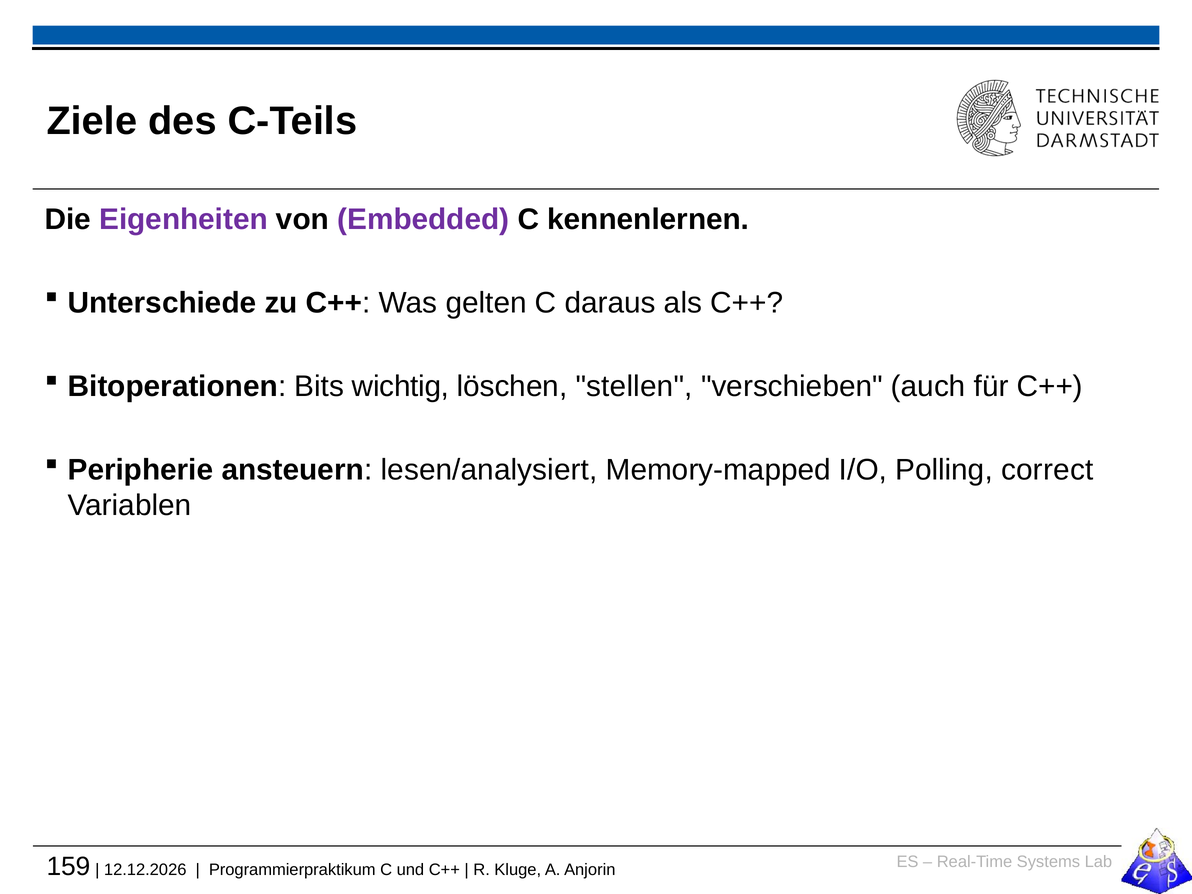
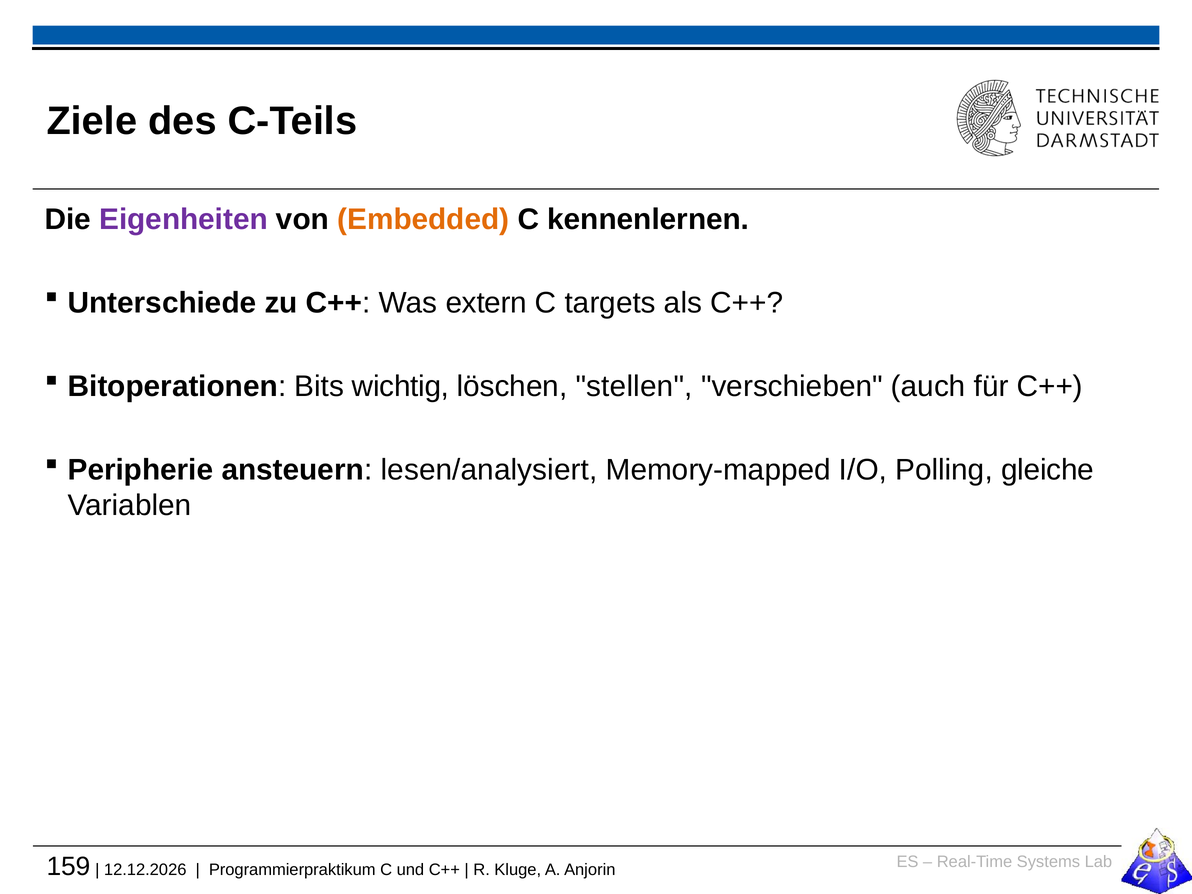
Embedded colour: purple -> orange
gelten: gelten -> extern
daraus: daraus -> targets
correct: correct -> gleiche
